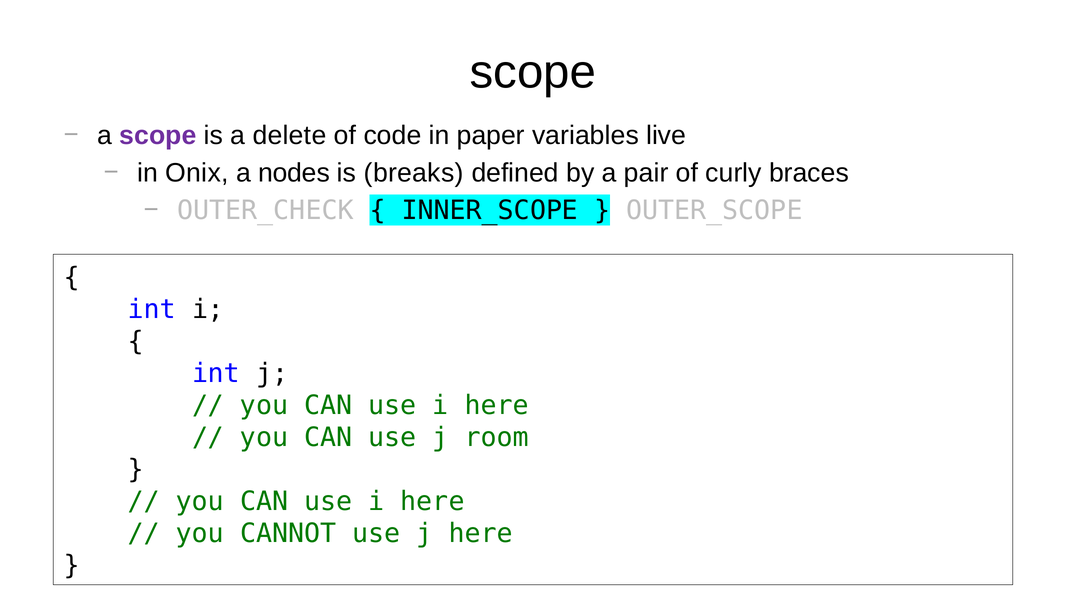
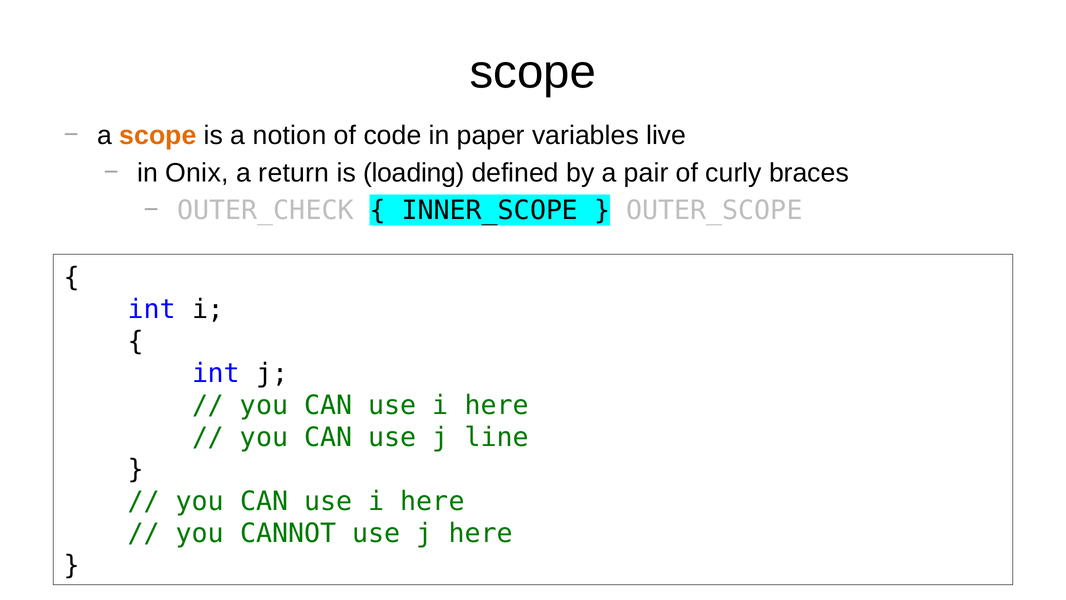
scope at (158, 135) colour: purple -> orange
delete: delete -> notion
nodes: nodes -> return
breaks: breaks -> loading
room: room -> line
